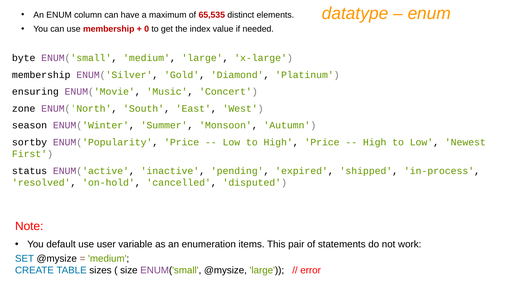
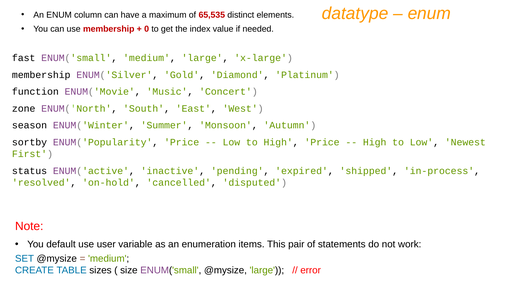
byte: byte -> fast
ensuring: ensuring -> function
